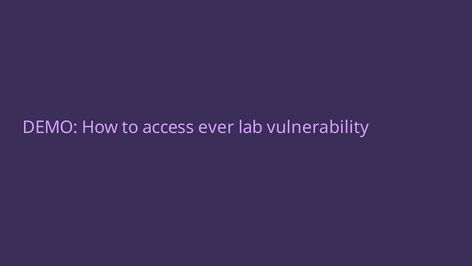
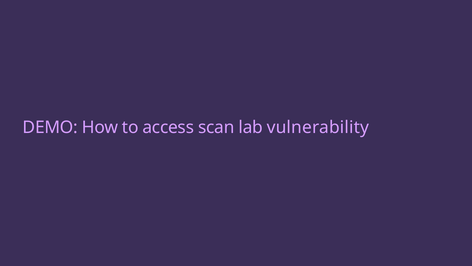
ever: ever -> scan
